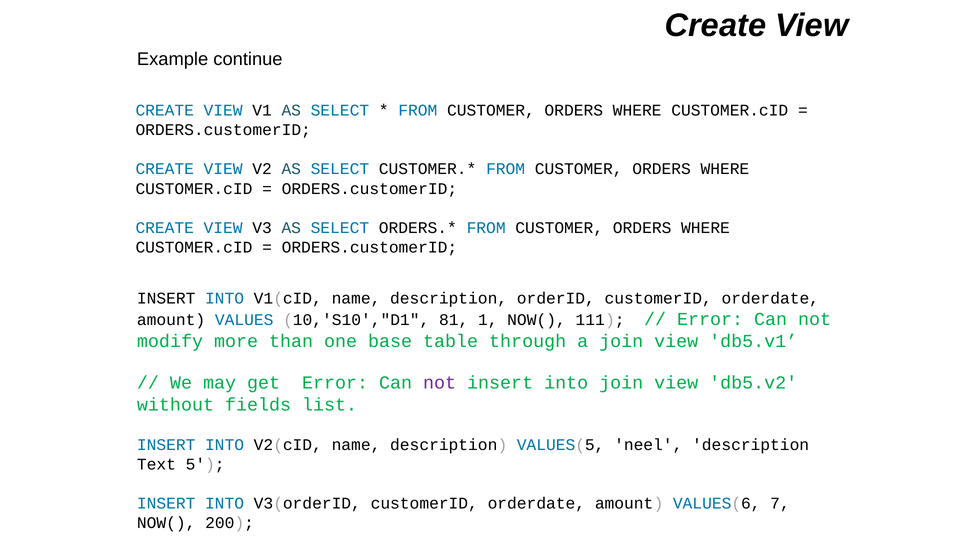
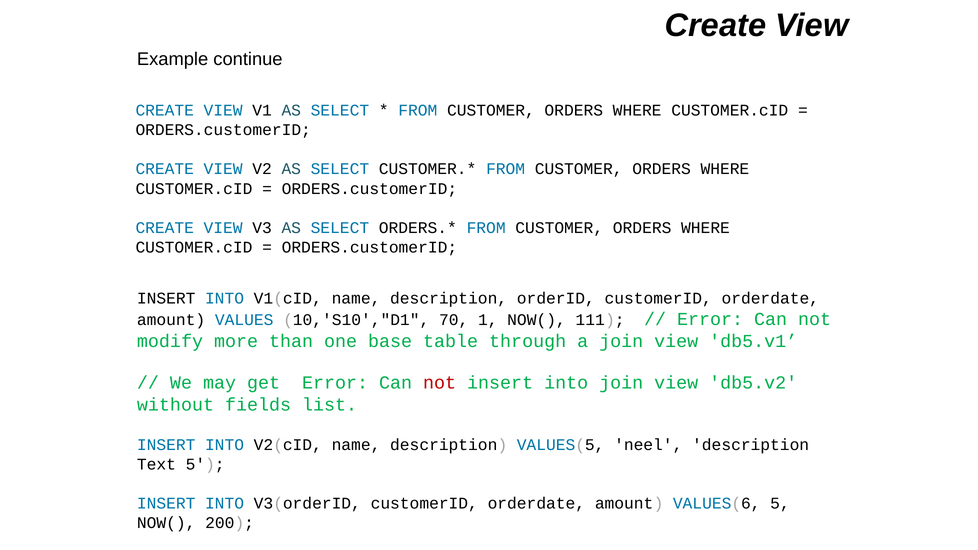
81: 81 -> 70
not at (440, 383) colour: purple -> red
VALUES(6 7: 7 -> 5
